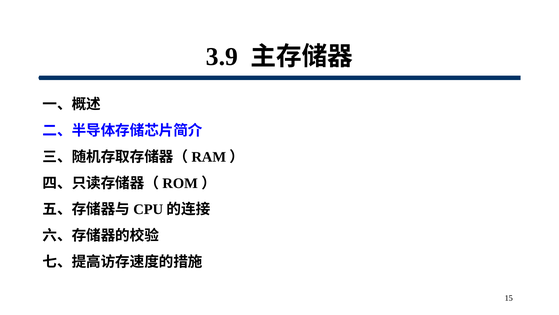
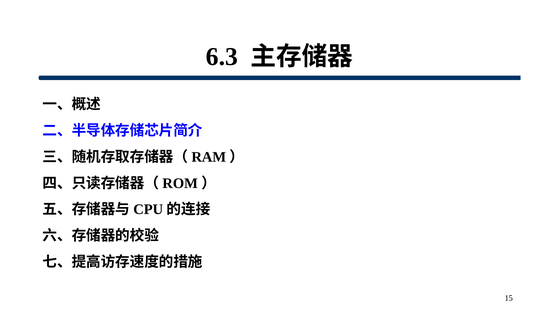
3.9: 3.9 -> 6.3
